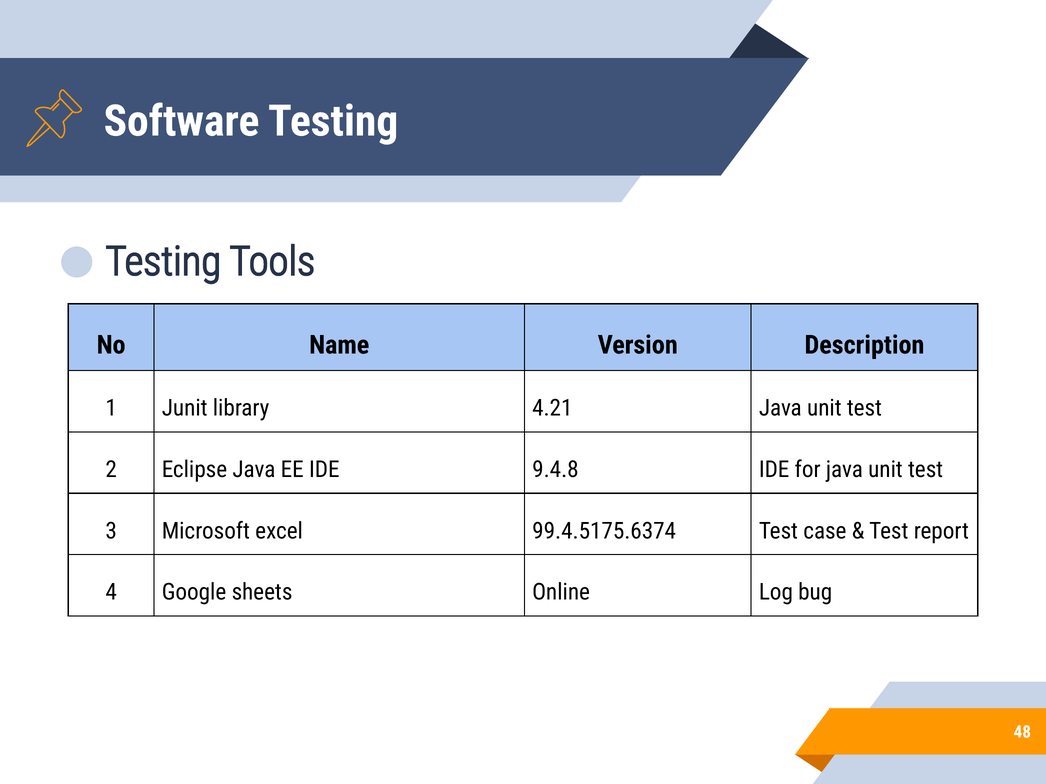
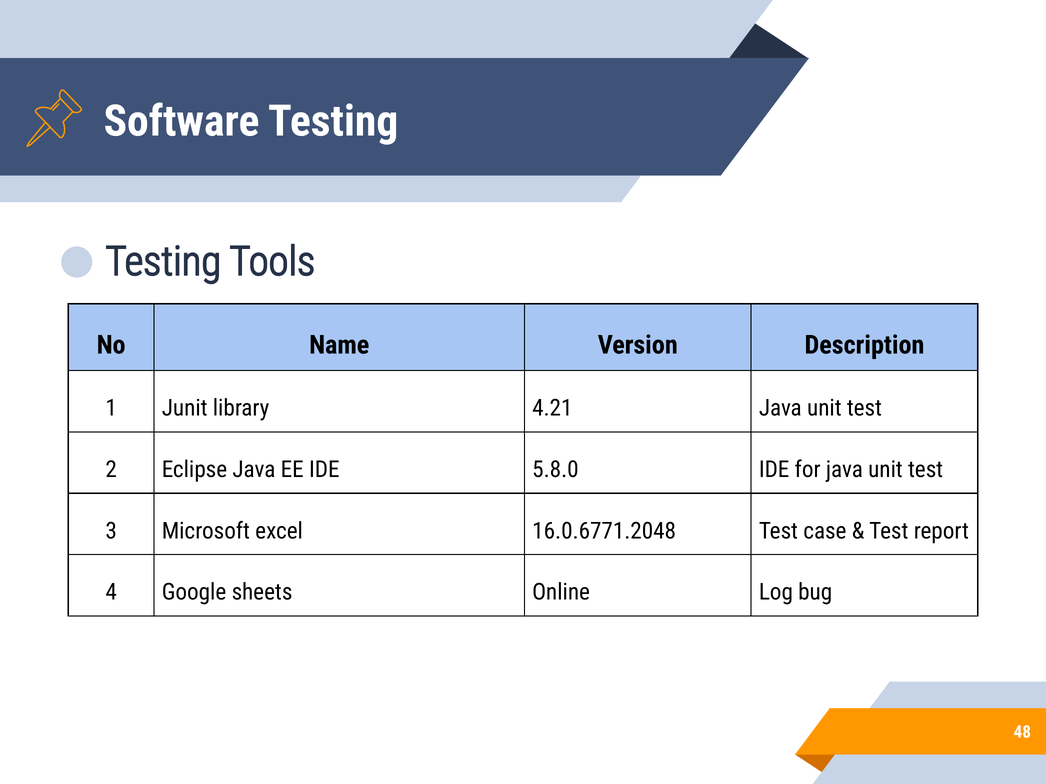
9.4.8: 9.4.8 -> 5.8.0
99.4.5175.6374: 99.4.5175.6374 -> 16.0.6771.2048
